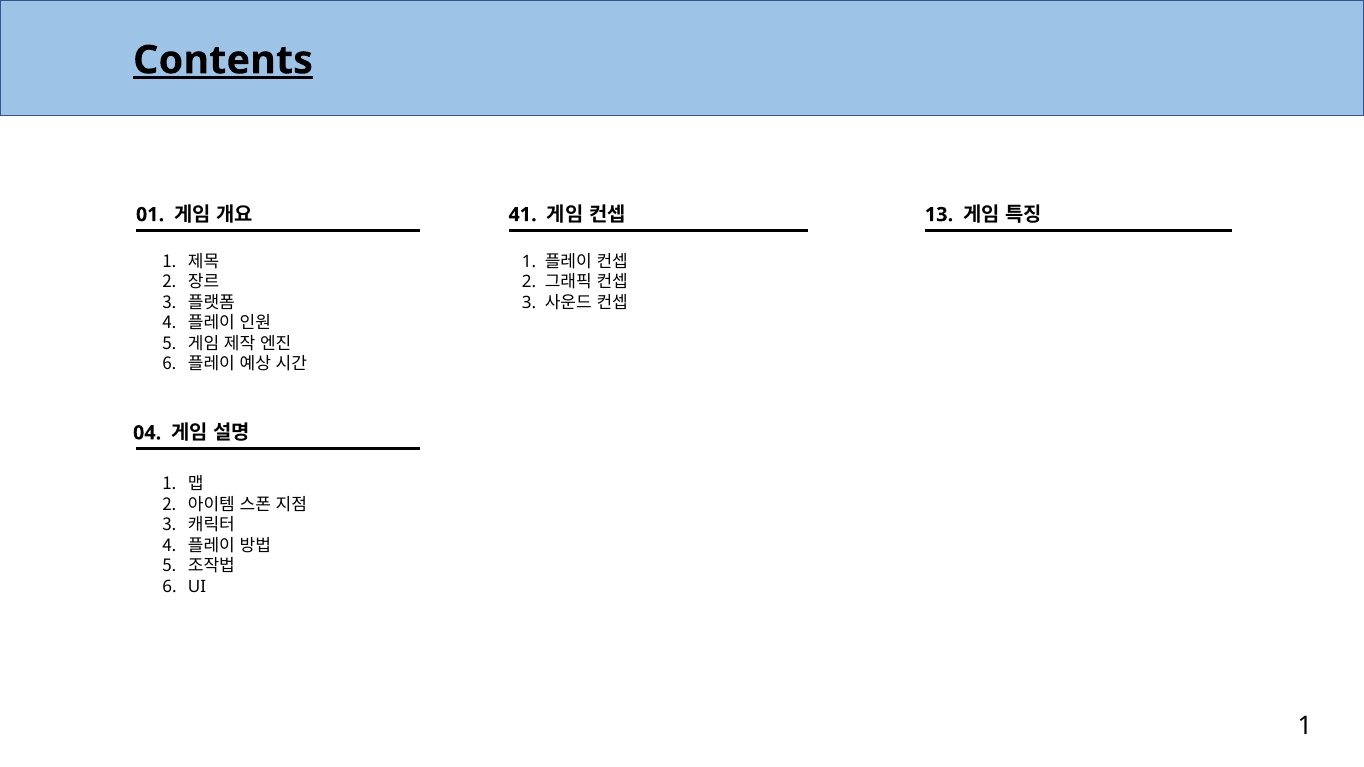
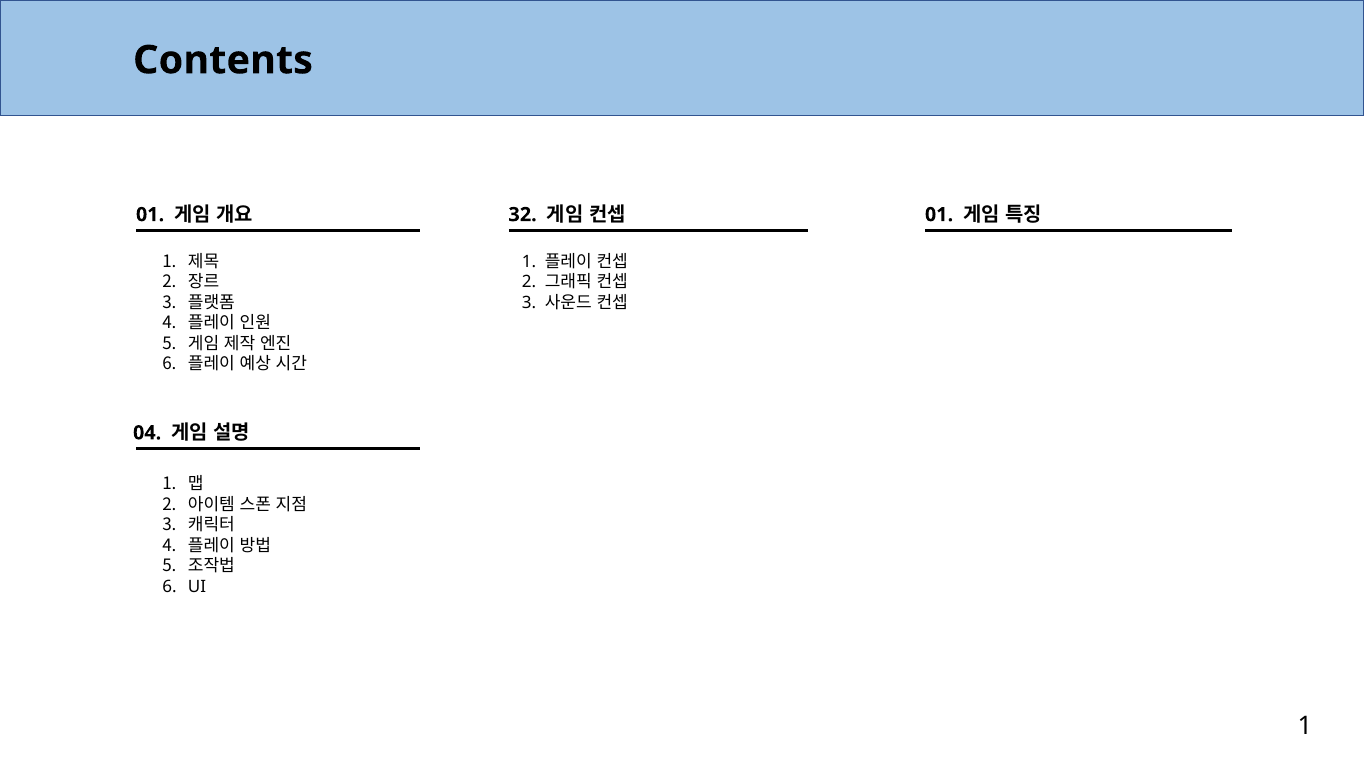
Contents underline: present -> none
41: 41 -> 32
13 at (939, 215): 13 -> 01
